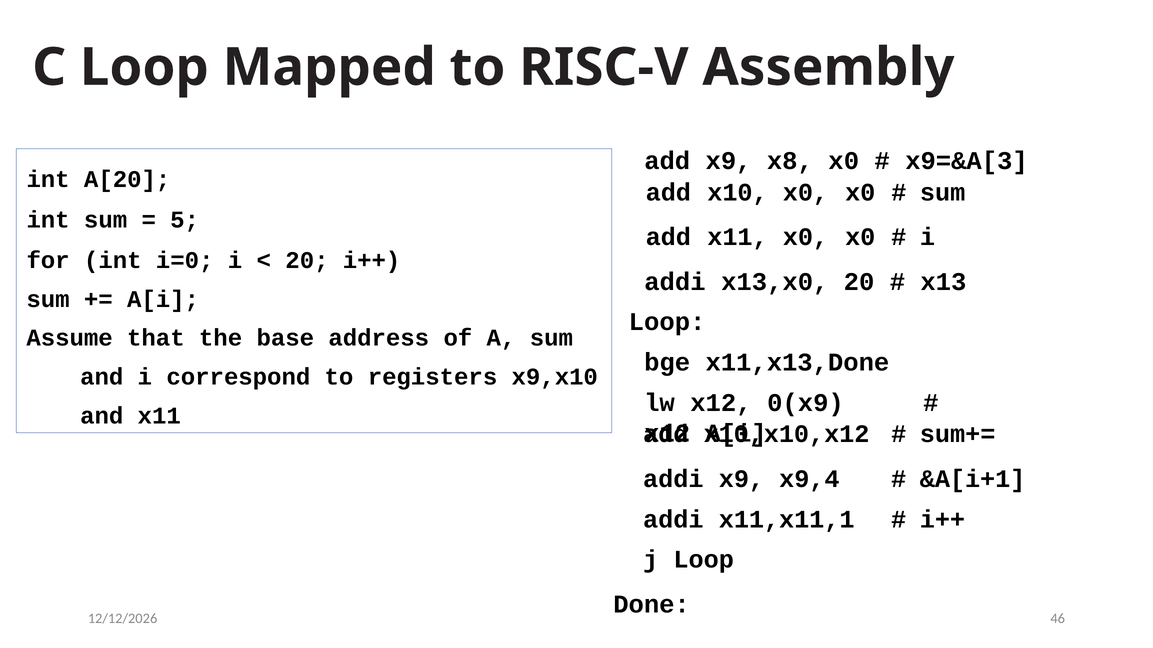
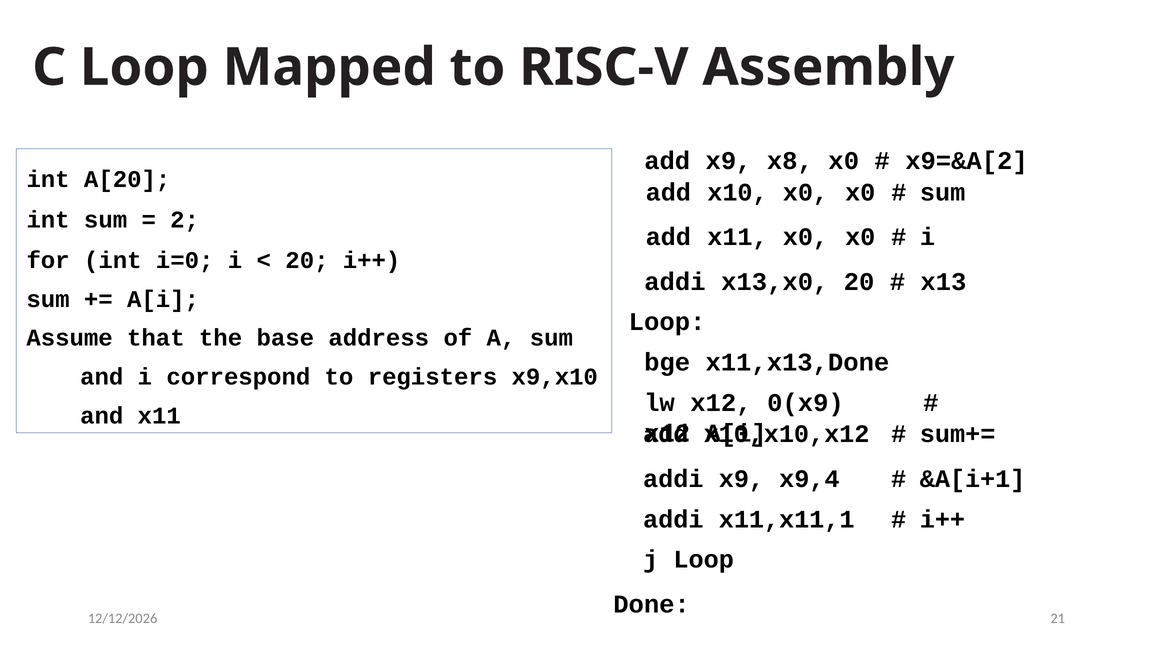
x9=&A[3: x9=&A[3 -> x9=&A[2
5: 5 -> 2
46: 46 -> 21
